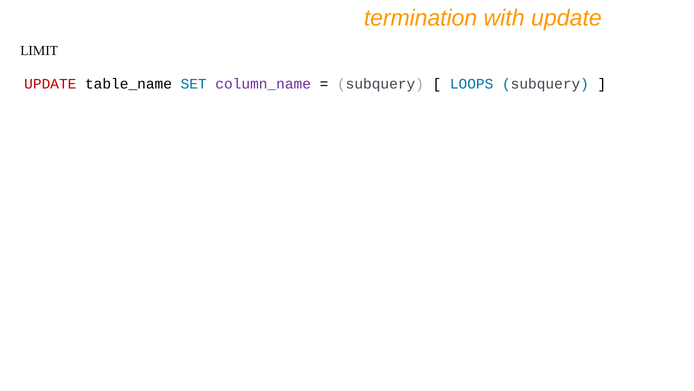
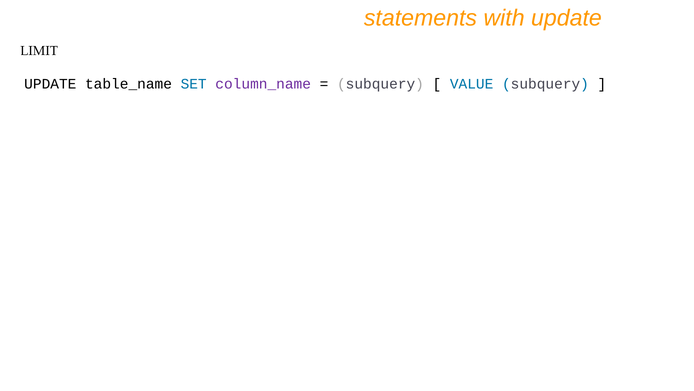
termination: termination -> statements
UPDATE at (50, 84) colour: red -> black
LOOPS: LOOPS -> VALUE
